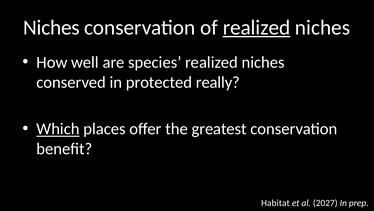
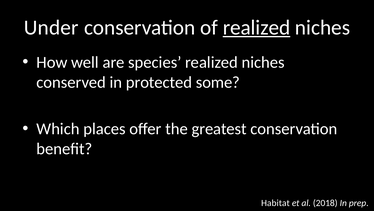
Niches at (51, 27): Niches -> Under
really: really -> some
Which underline: present -> none
2027: 2027 -> 2018
